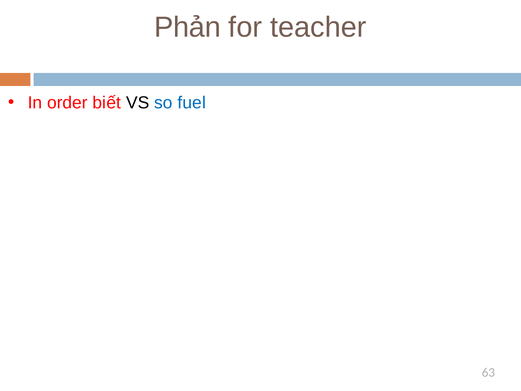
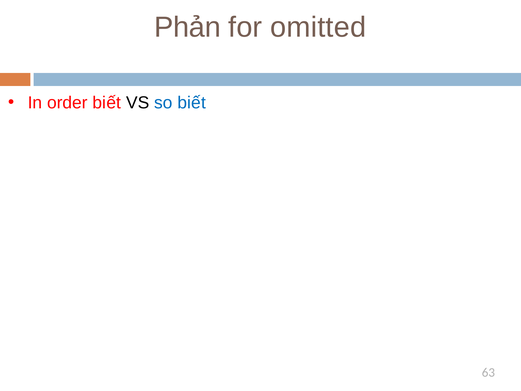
teacher: teacher -> omitted
so fuel: fuel -> biết
